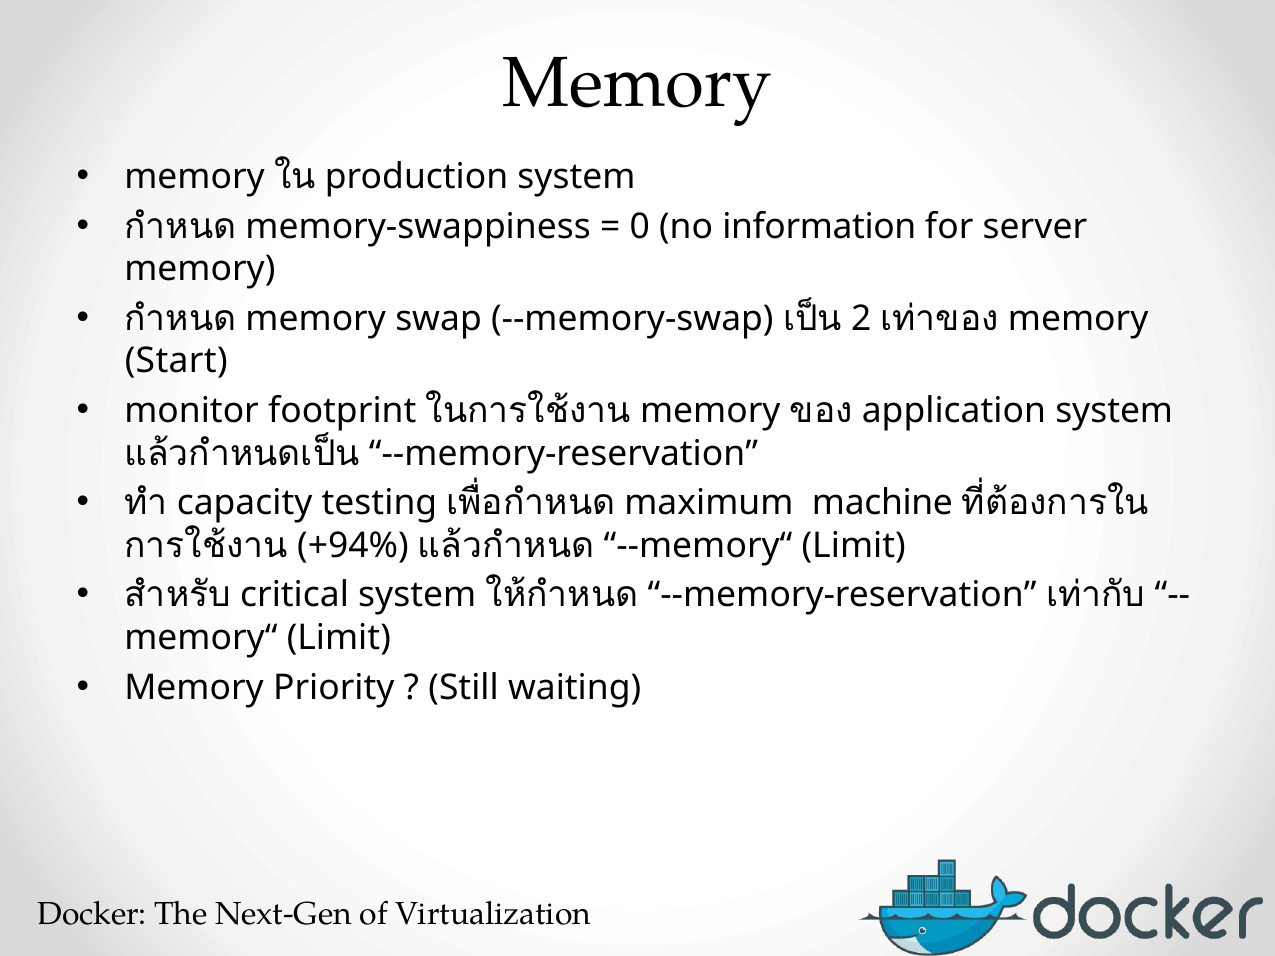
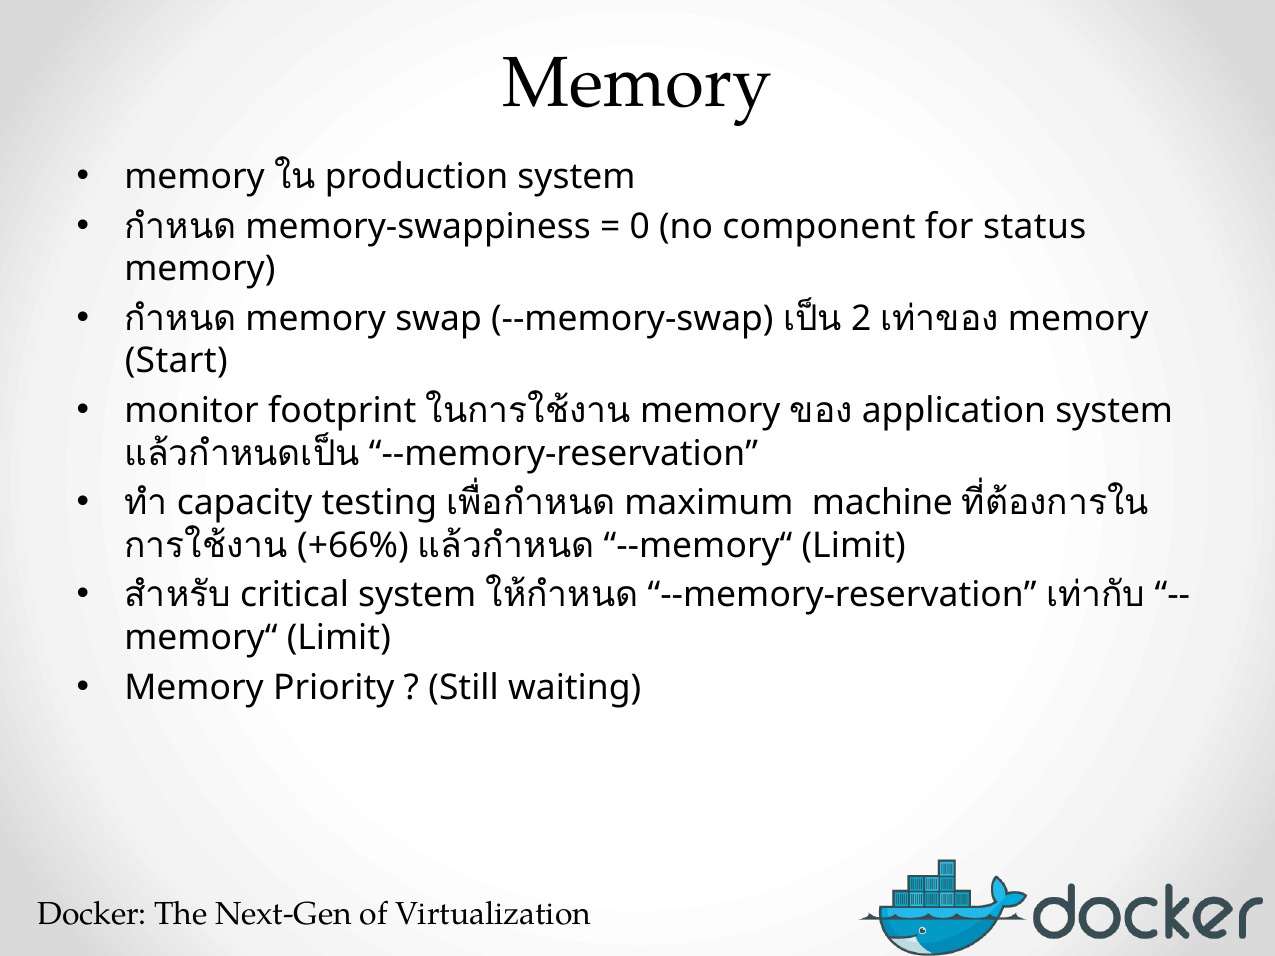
information: information -> component
server: server -> status
+94%: +94% -> +66%
